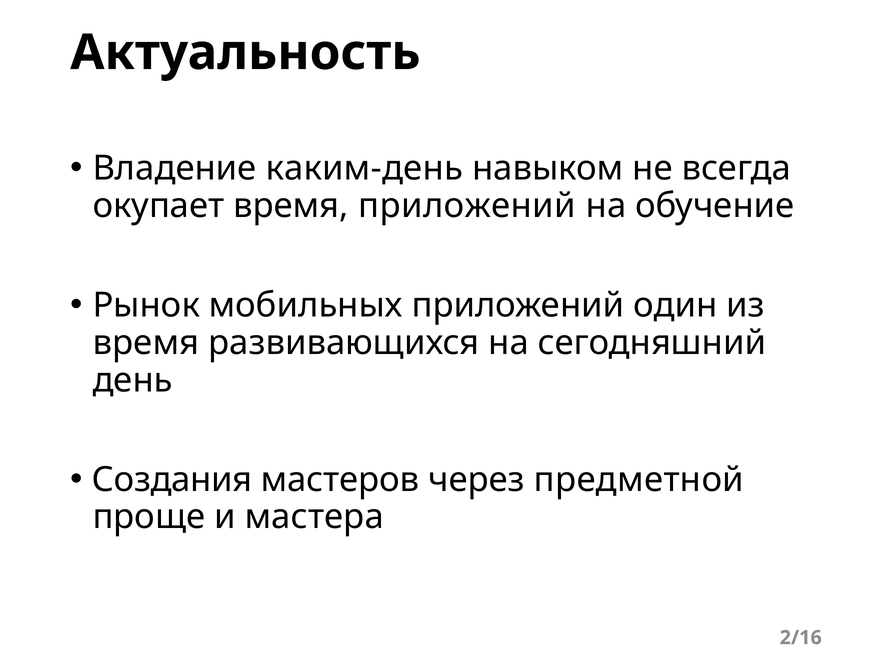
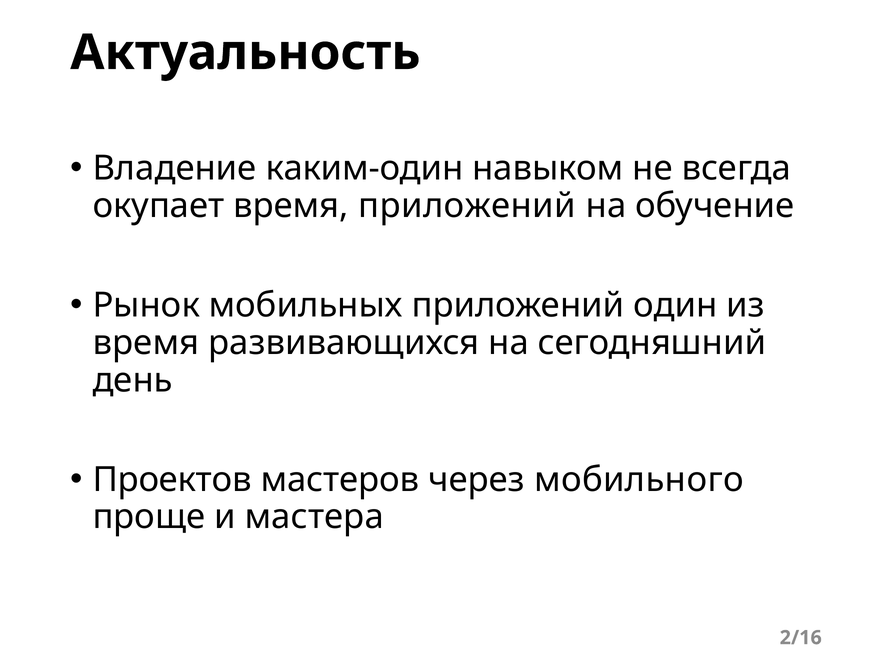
каким-день: каким-день -> каким-один
Создания: Создания -> Проектов
предметной: предметной -> мобильного
